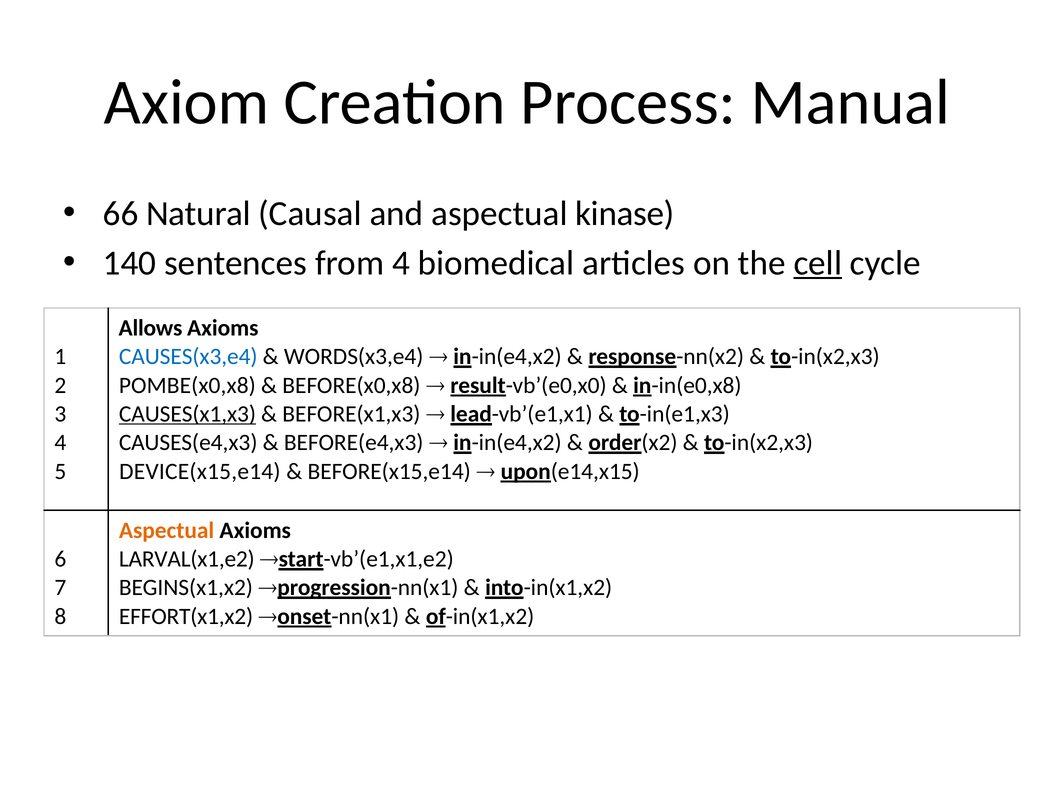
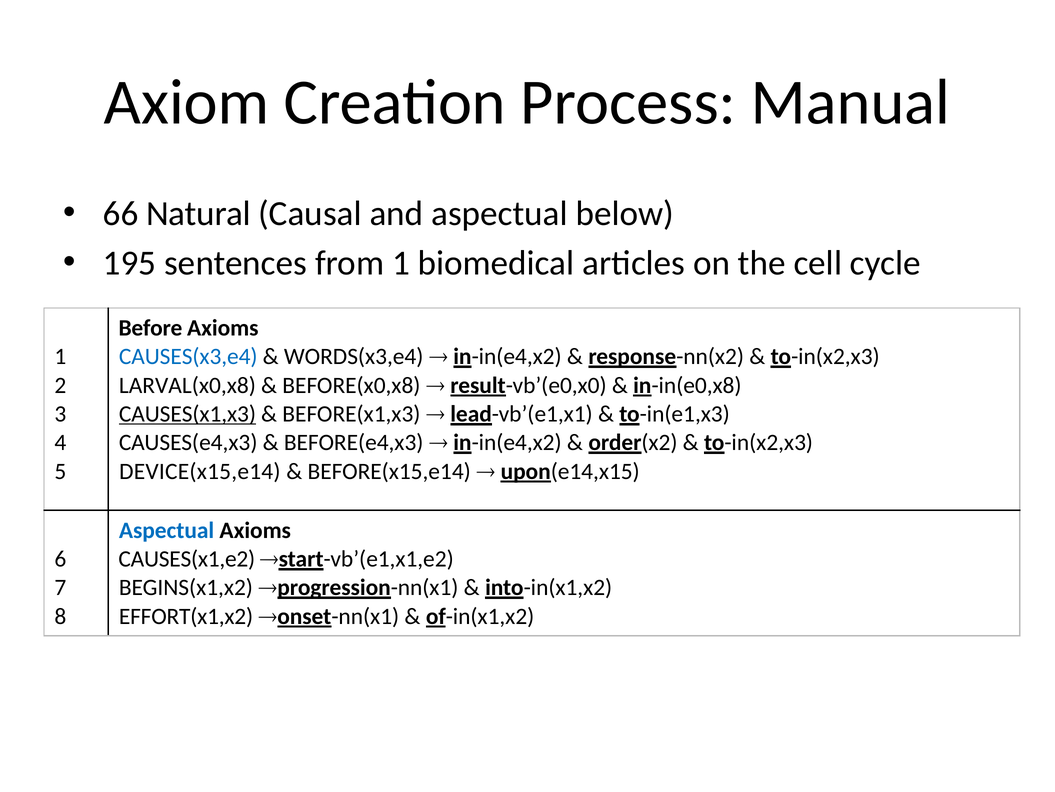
kinase: kinase -> below
140: 140 -> 195
from 4: 4 -> 1
cell underline: present -> none
Allows: Allows -> Before
POMBE(x0,x8: POMBE(x0,x8 -> LARVAL(x0,x8
Aspectual at (167, 530) colour: orange -> blue
LARVAL(x1,e2: LARVAL(x1,e2 -> CAUSES(x1,e2
